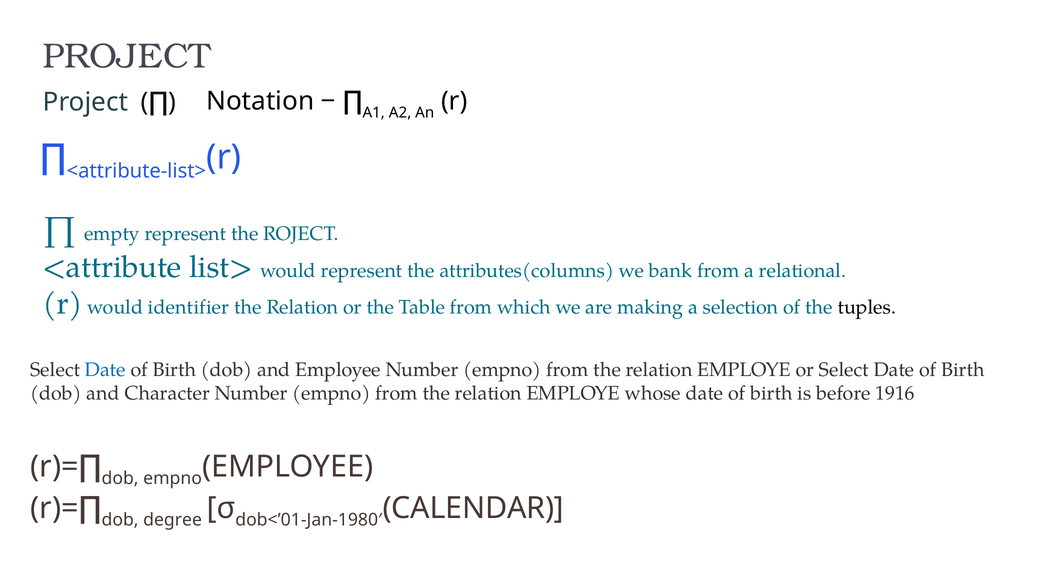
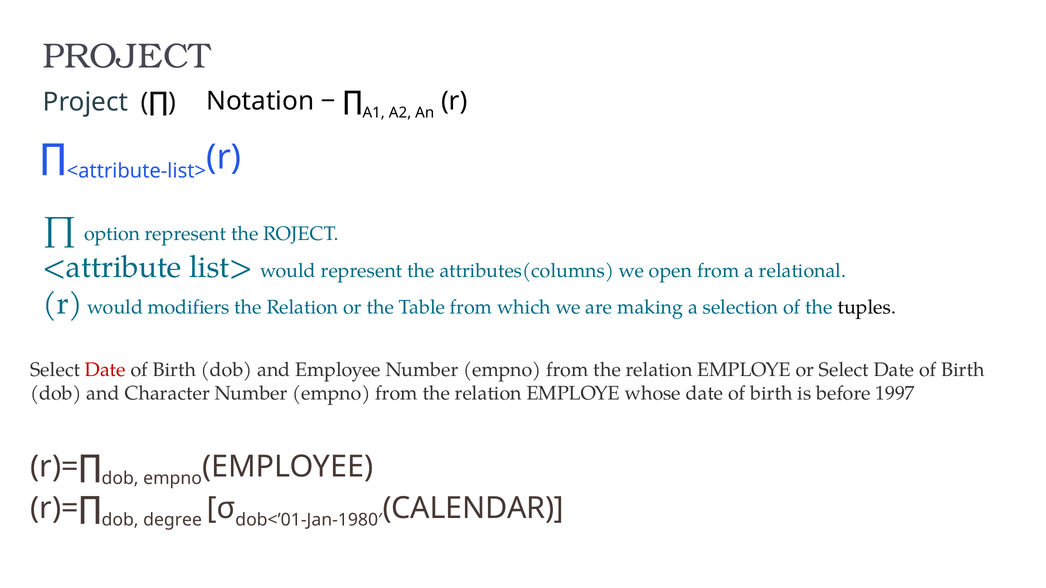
empty: empty -> option
bank: bank -> open
identifier: identifier -> modifiers
Date at (105, 370) colour: blue -> red
1916: 1916 -> 1997
